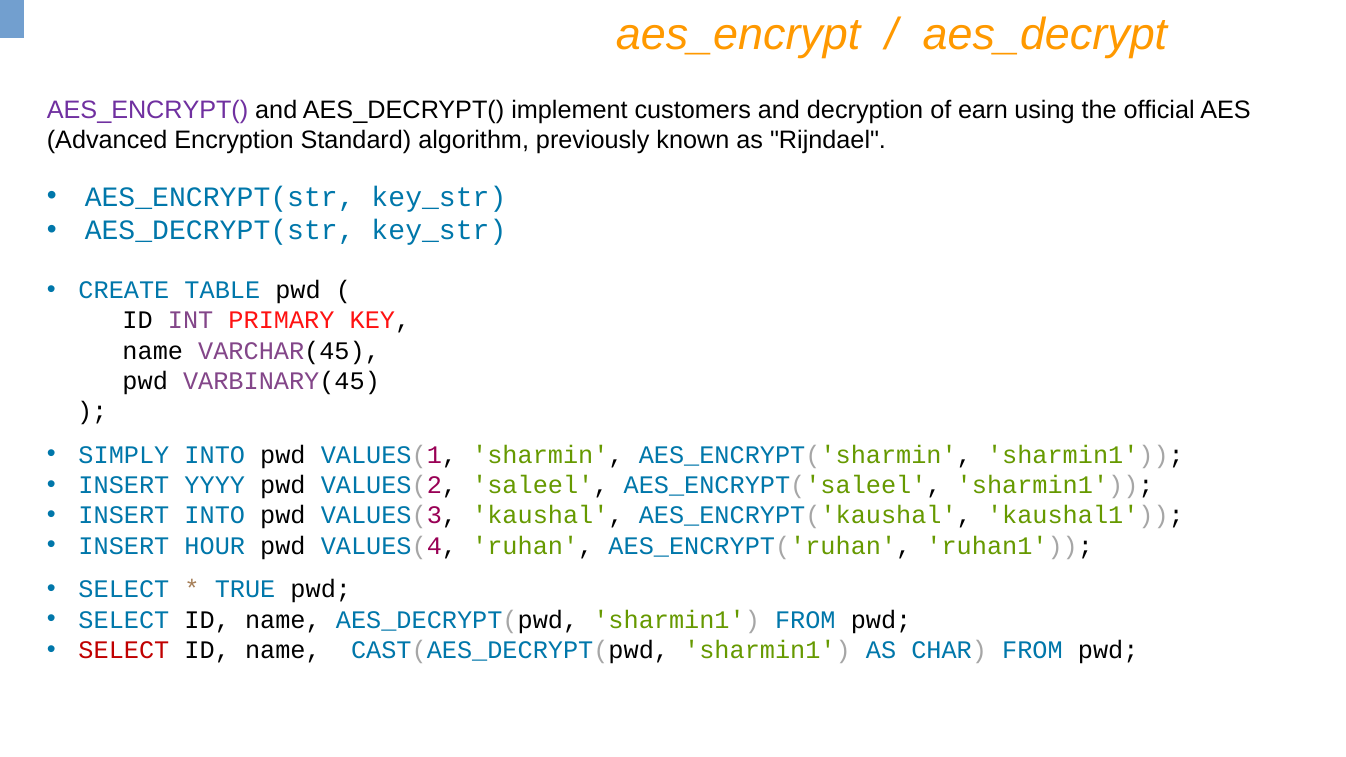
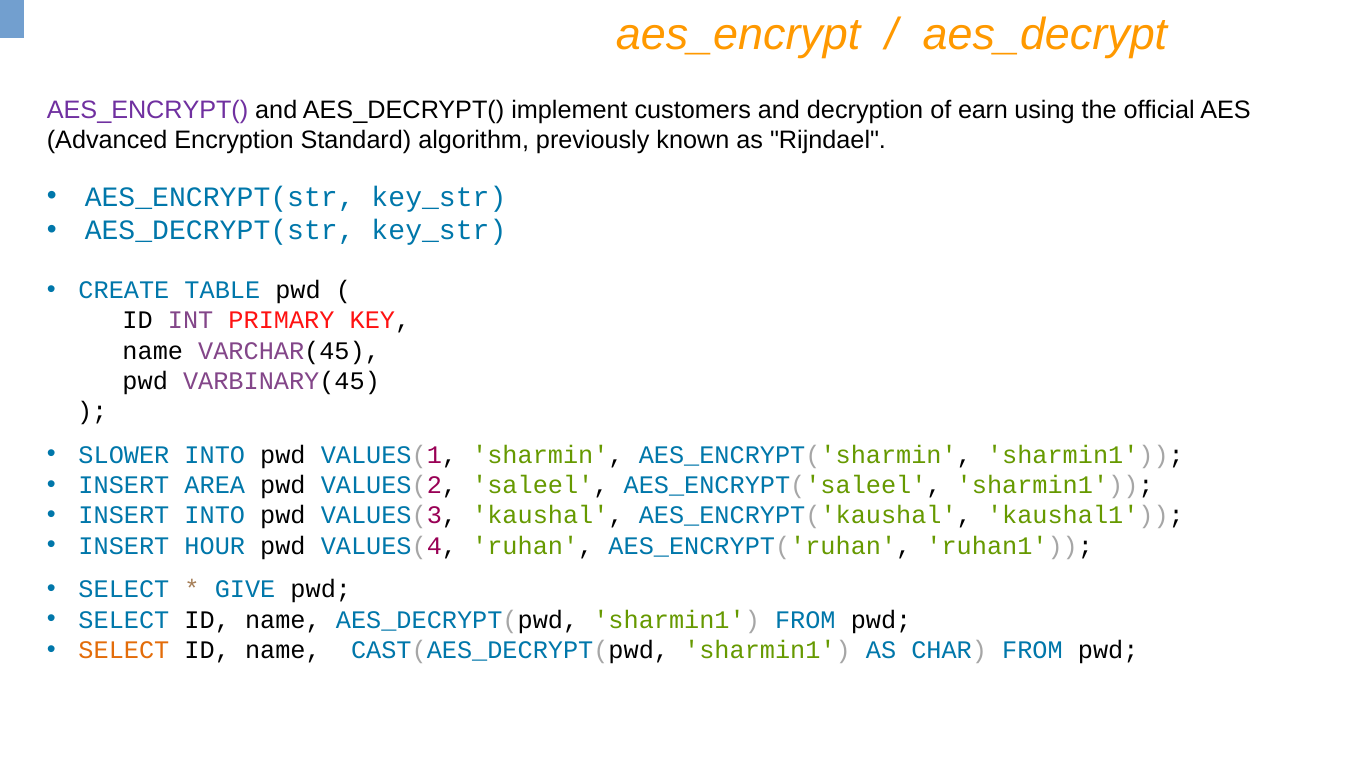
SIMPLY: SIMPLY -> SLOWER
YYYY: YYYY -> AREA
TRUE: TRUE -> GIVE
SELECT at (124, 650) colour: red -> orange
